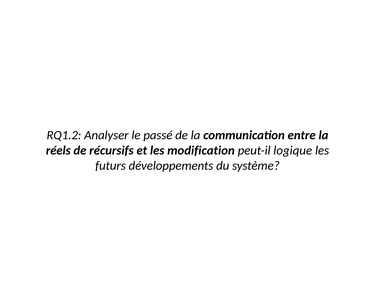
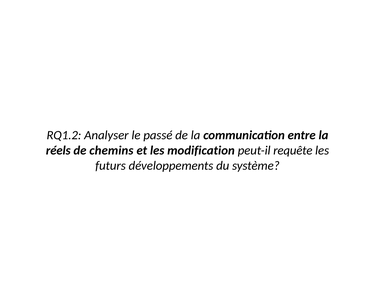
récursifs: récursifs -> chemins
logique: logique -> requête
